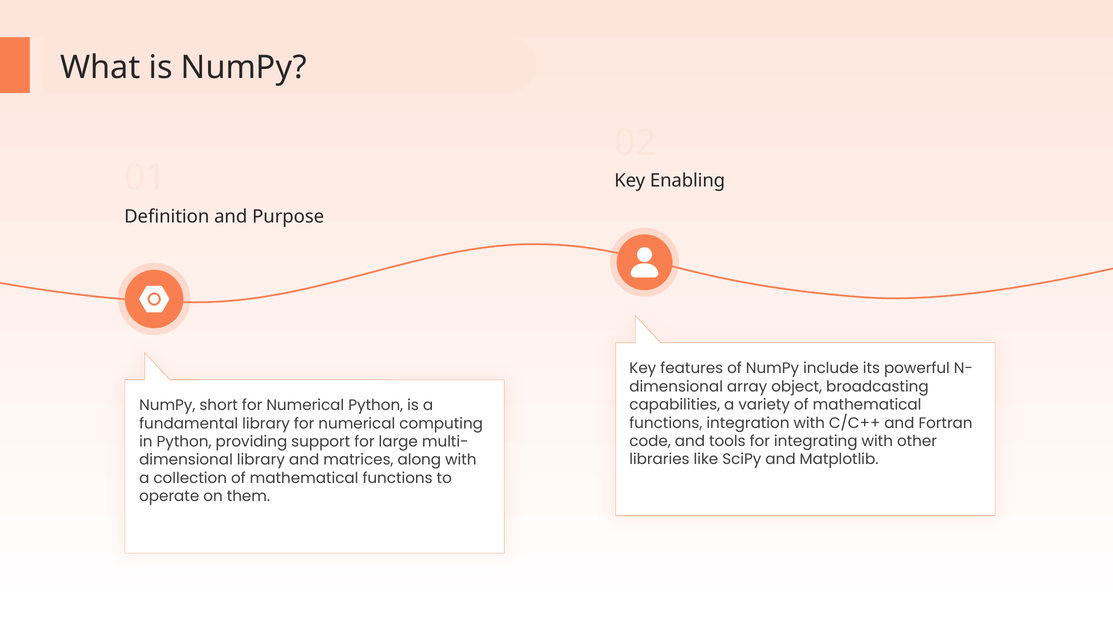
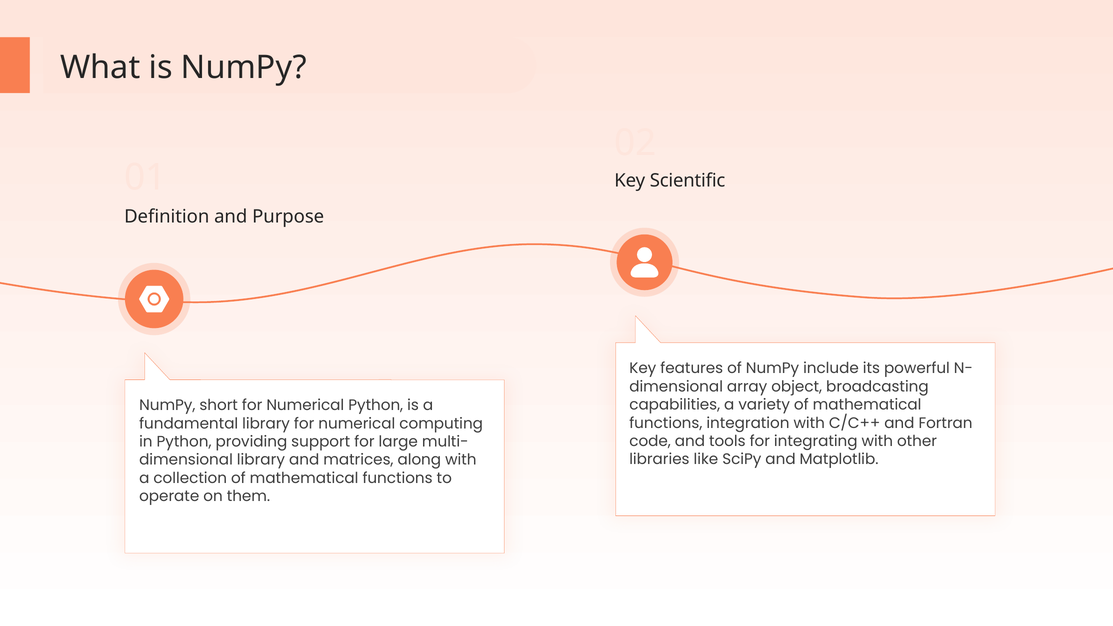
Enabling: Enabling -> Scientific
